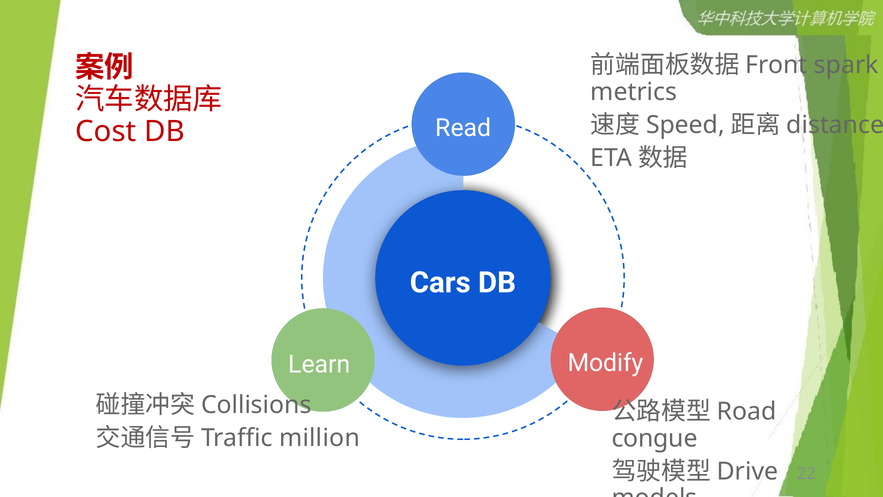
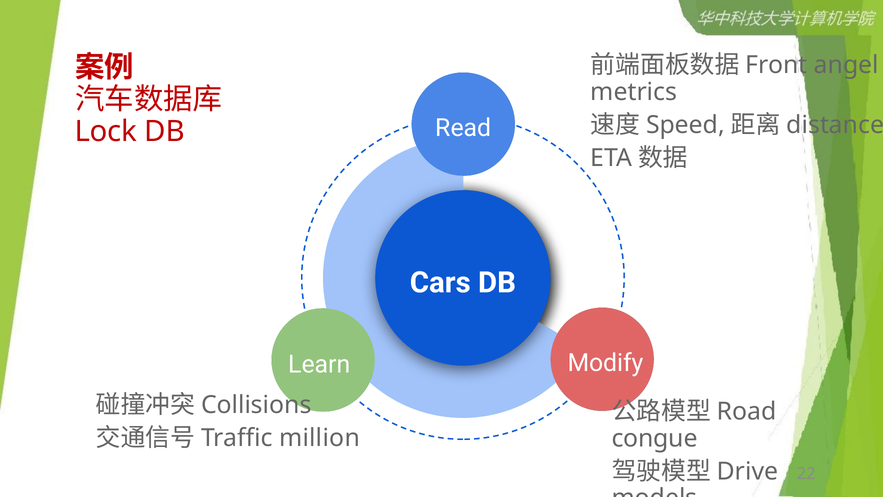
spark: spark -> angel
Cost: Cost -> Lock
